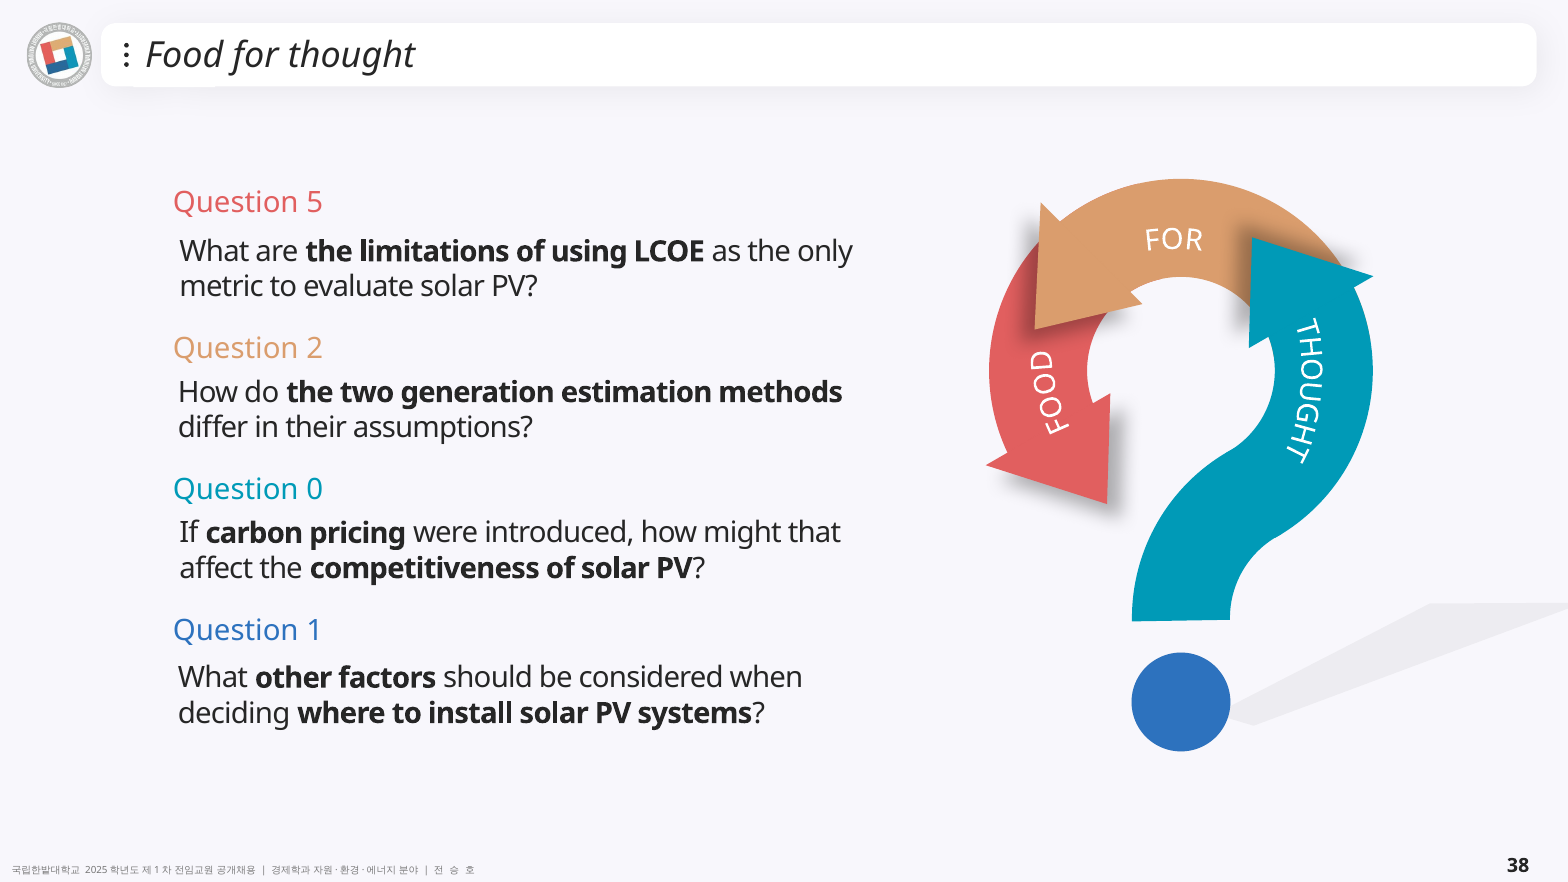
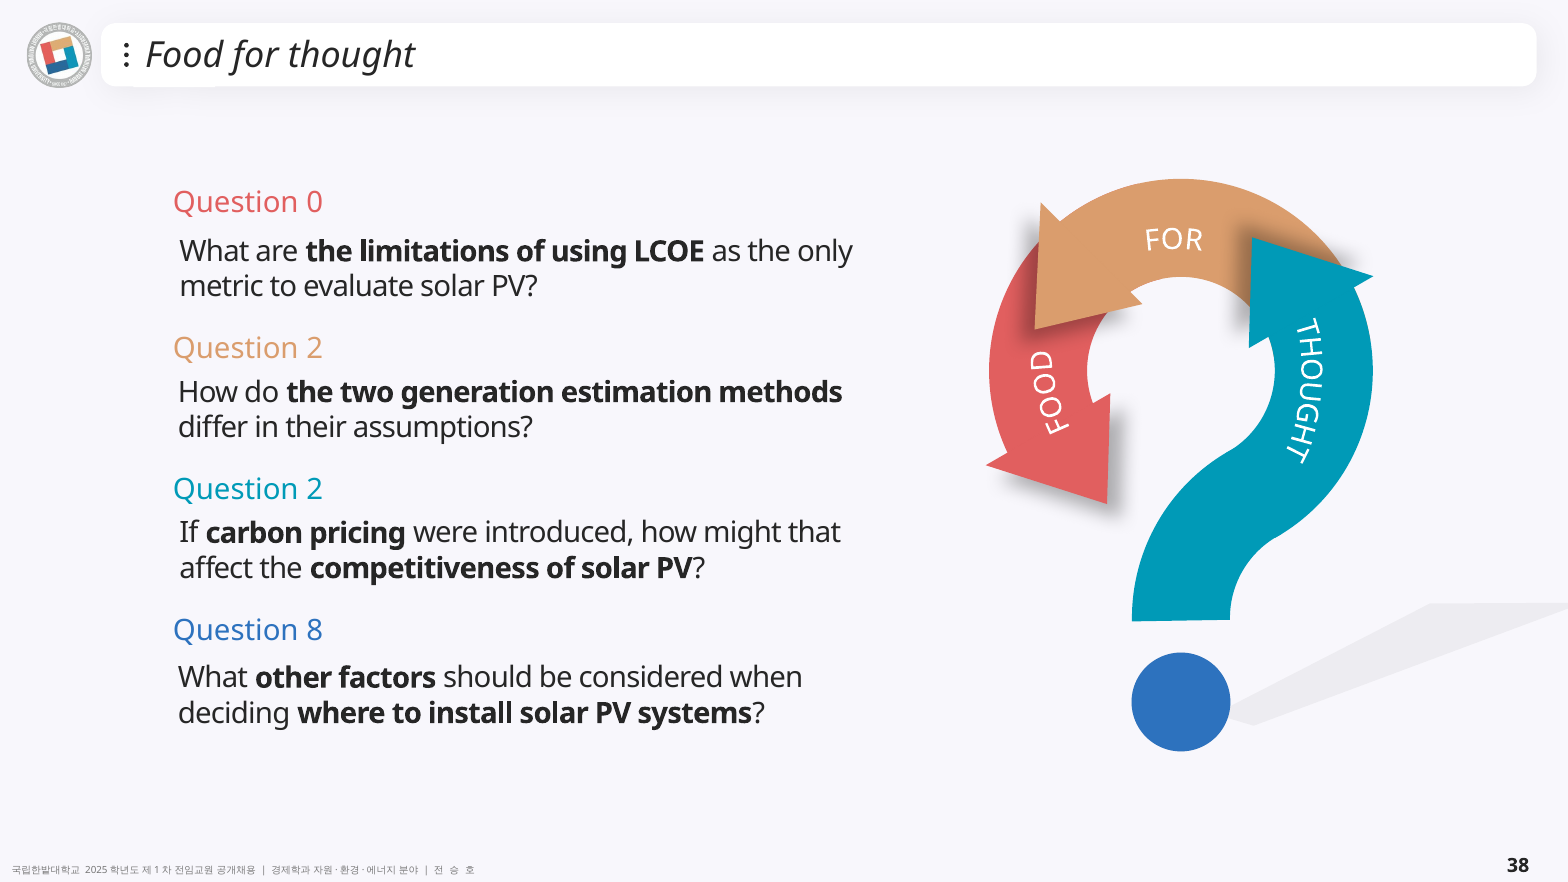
5: 5 -> 0
0 at (315, 490): 0 -> 2
1: 1 -> 8
